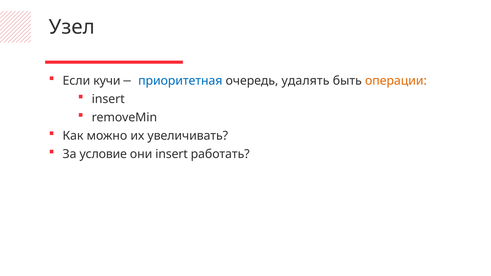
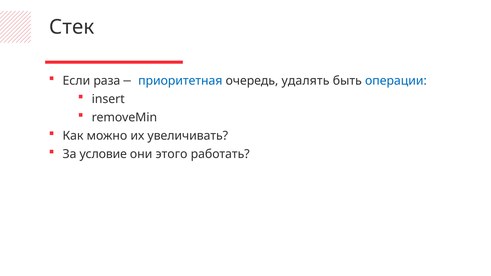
Узел: Узел -> Стек
кучи: кучи -> раза
операции colour: orange -> blue
они insert: insert -> этого
